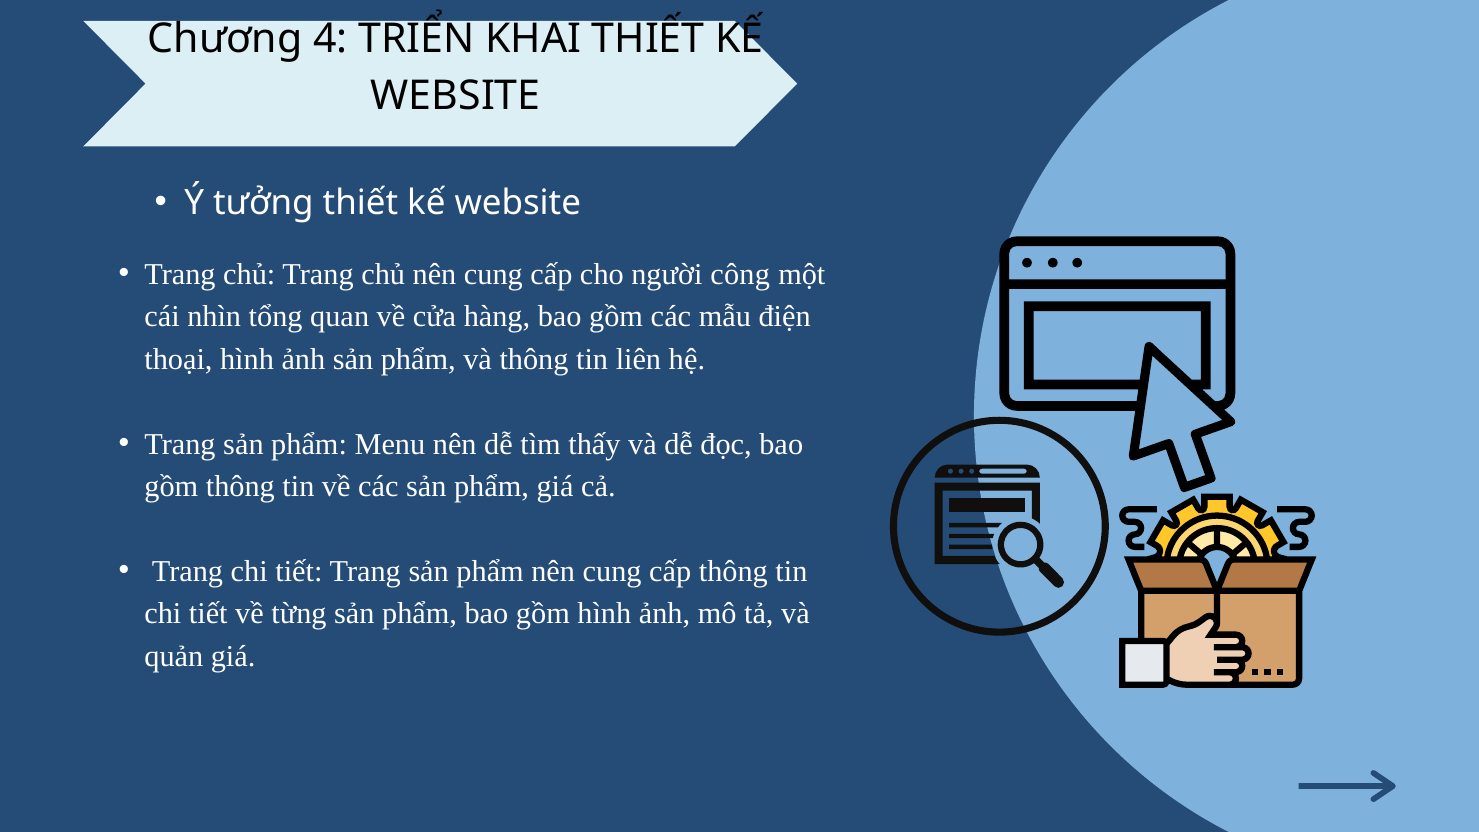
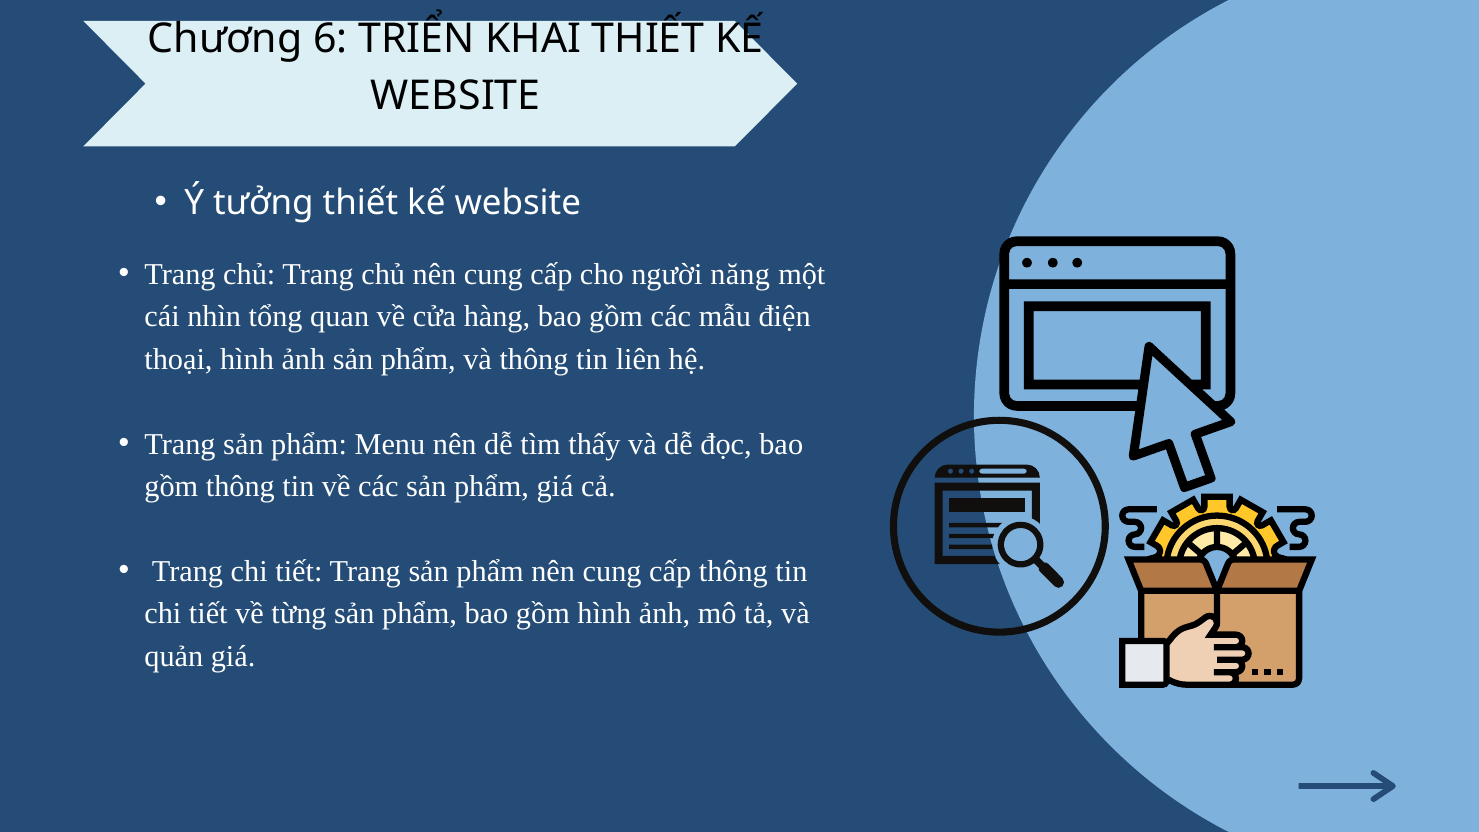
4: 4 -> 6
công: công -> năng
